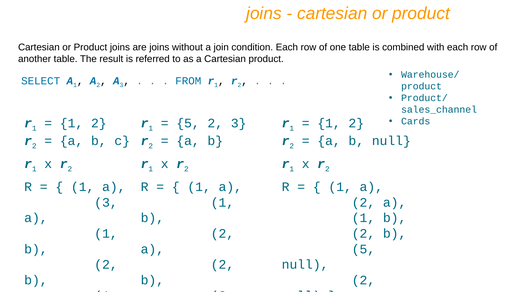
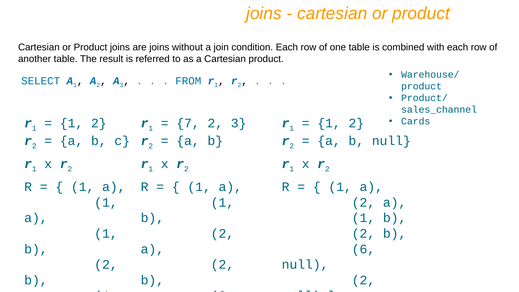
5 at (188, 123): 5 -> 7
3 at (106, 202): 3 -> 1
5 at (363, 249): 5 -> 6
